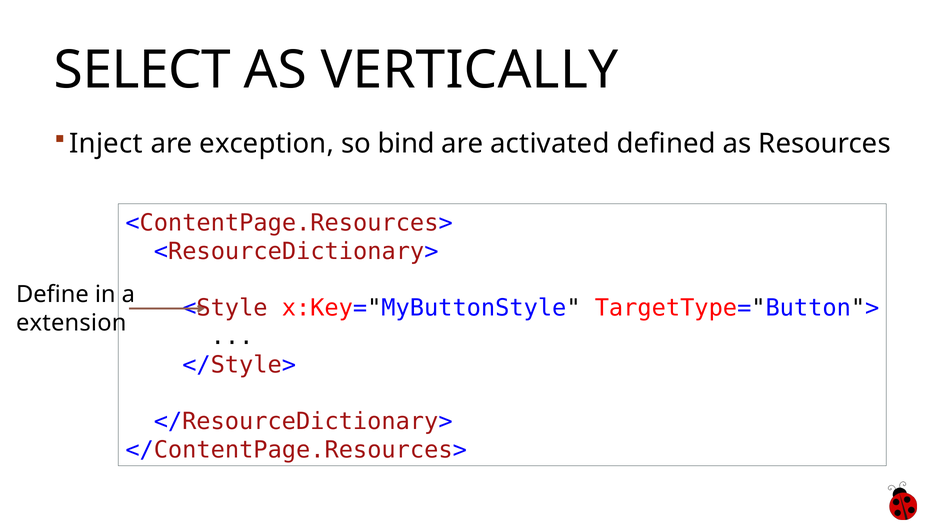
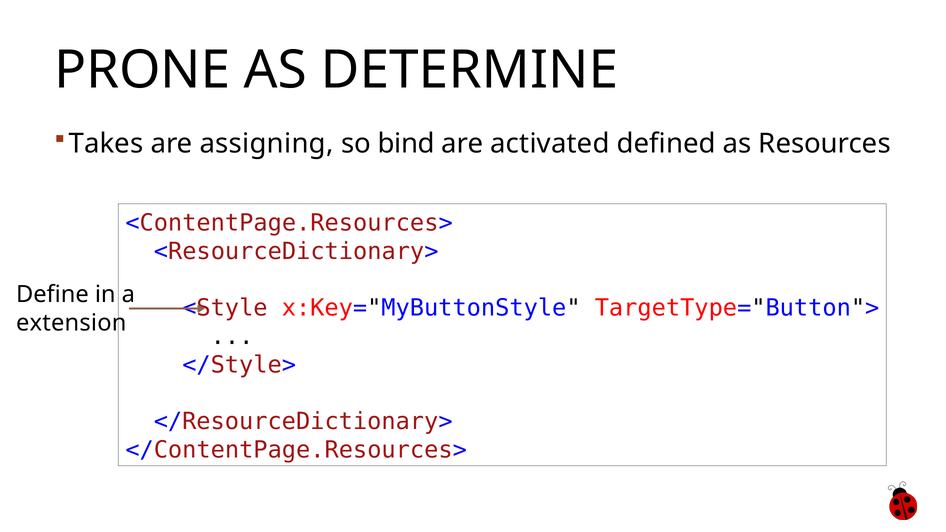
SELECT: SELECT -> PRONE
VERTICALLY: VERTICALLY -> DETERMINE
Inject: Inject -> Takes
exception: exception -> assigning
